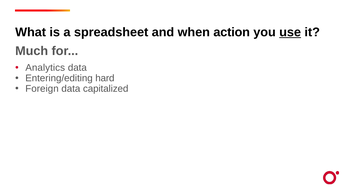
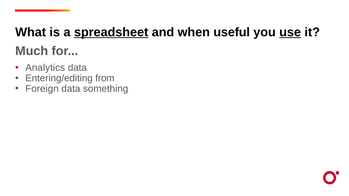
spreadsheet underline: none -> present
action: action -> useful
hard: hard -> from
capitalized: capitalized -> something
